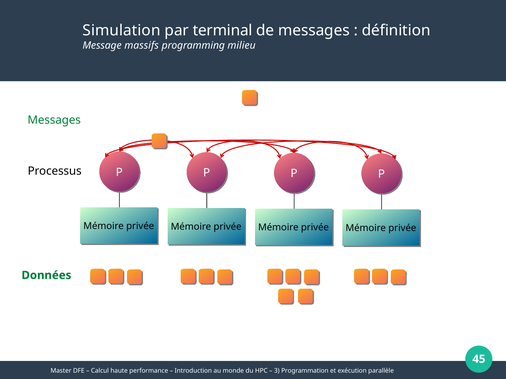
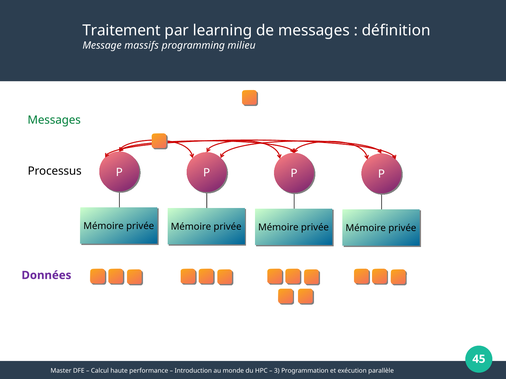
Simulation: Simulation -> Traitement
terminal: terminal -> learning
Données colour: green -> purple
